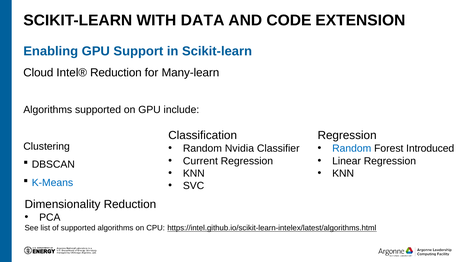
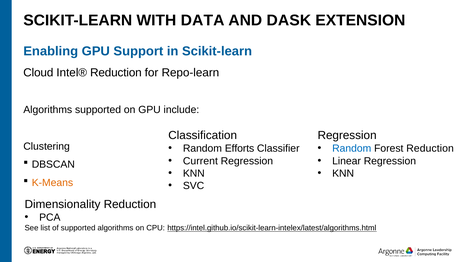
CODE: CODE -> DASK
Many-learn: Many-learn -> Repo-learn
Nvidia: Nvidia -> Efforts
Forest Introduced: Introduced -> Reduction
K-Means colour: blue -> orange
